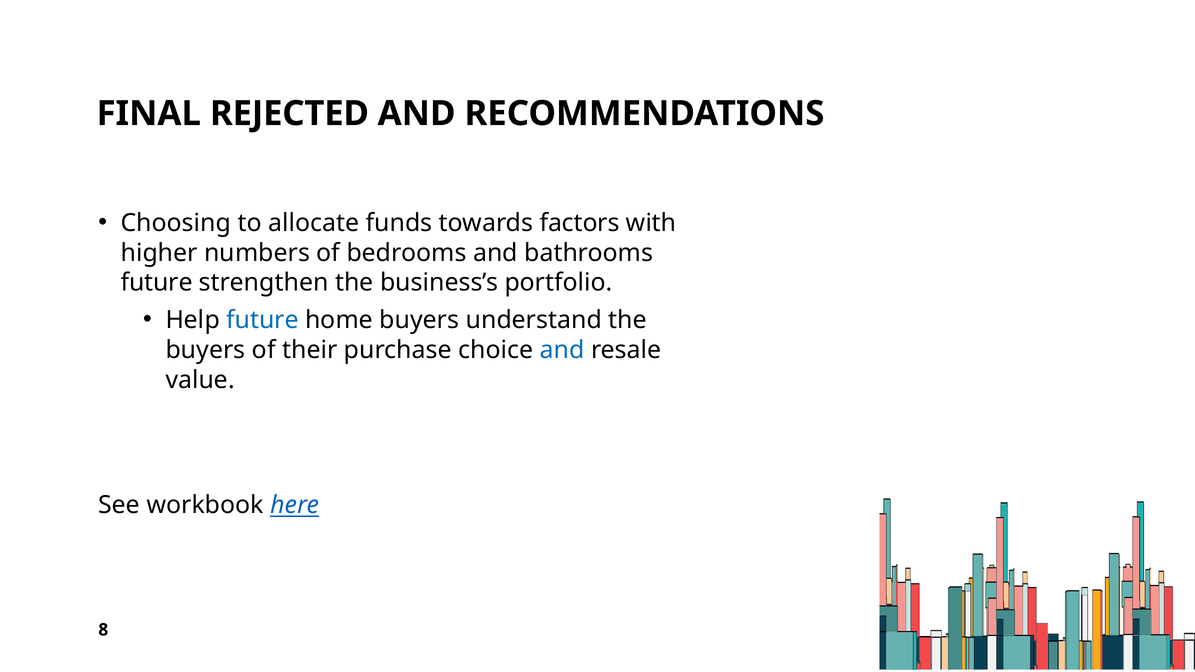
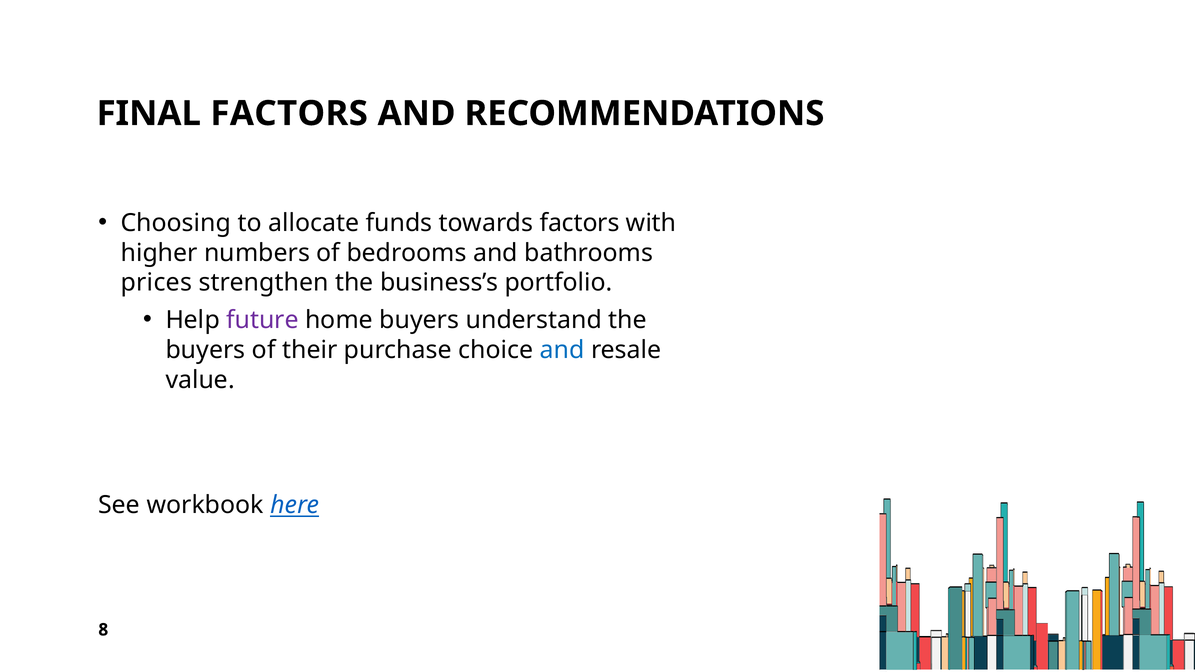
FINAL REJECTED: REJECTED -> FACTORS
future at (157, 283): future -> prices
future at (262, 320) colour: blue -> purple
